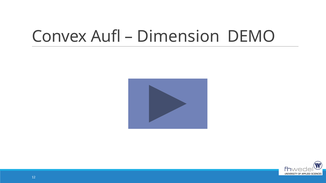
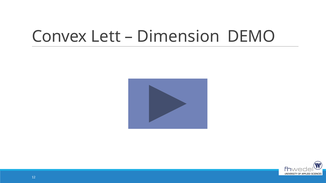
Aufl: Aufl -> Lett
